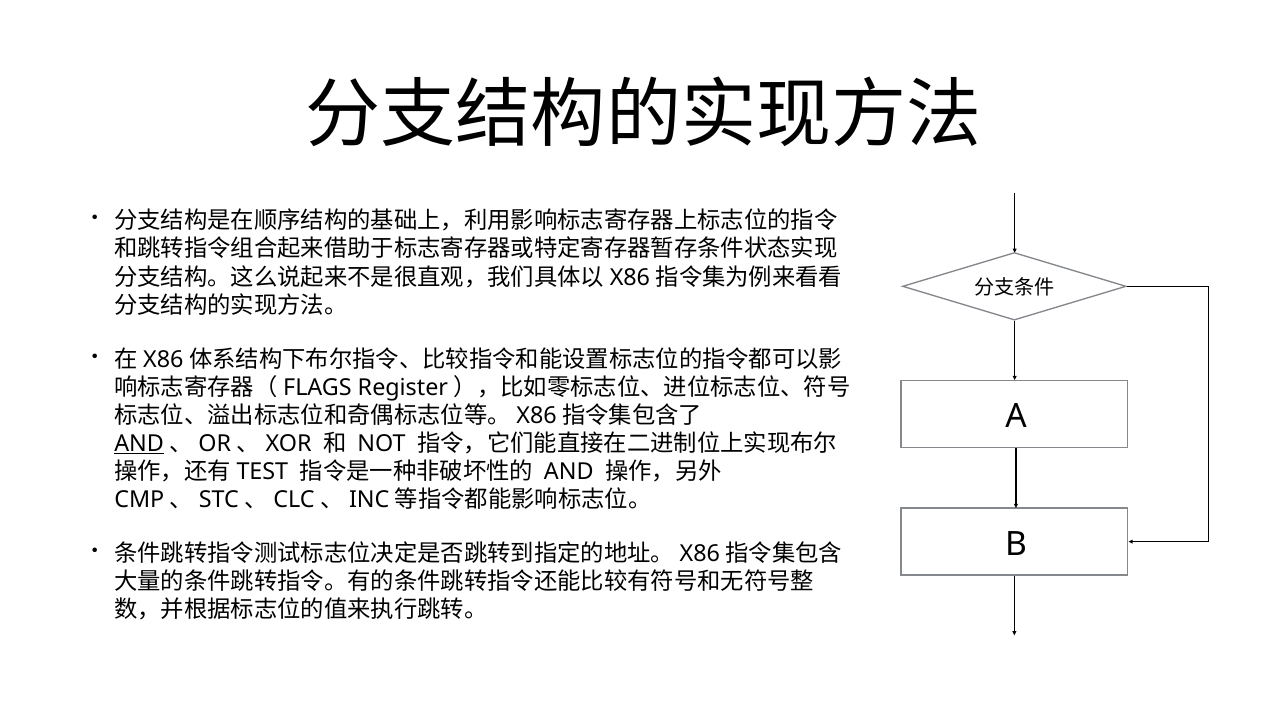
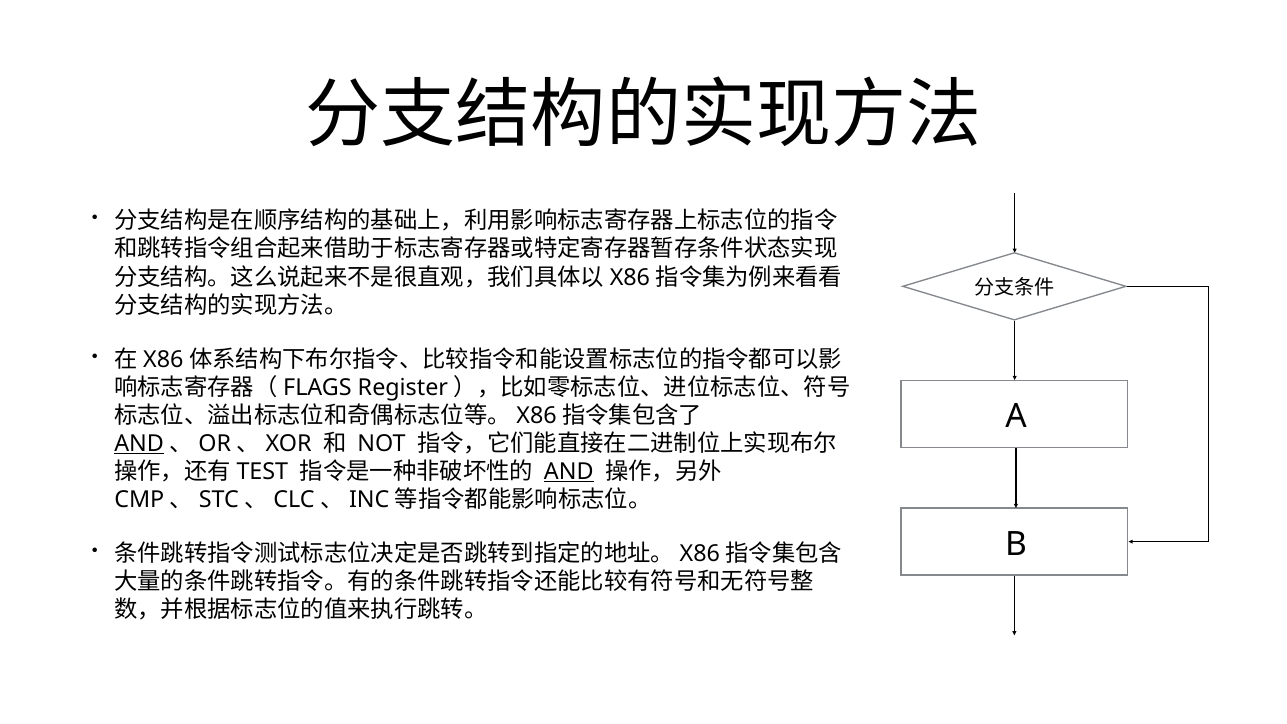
AND at (569, 472) underline: none -> present
